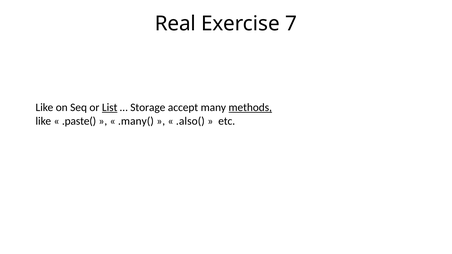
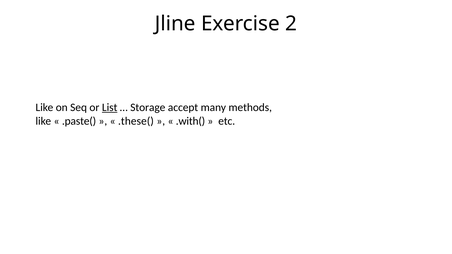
Real: Real -> Jline
7: 7 -> 2
methods underline: present -> none
.many(: .many( -> .these(
.also(: .also( -> .with(
